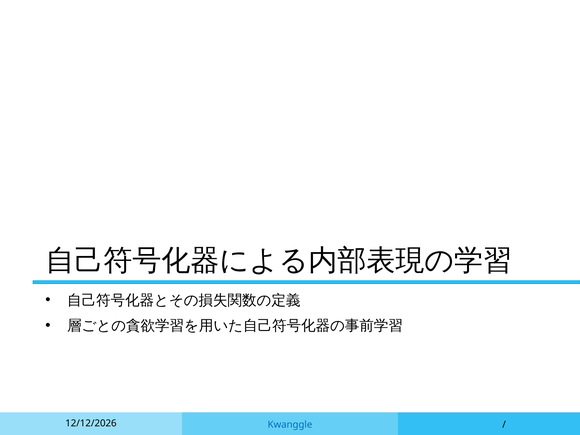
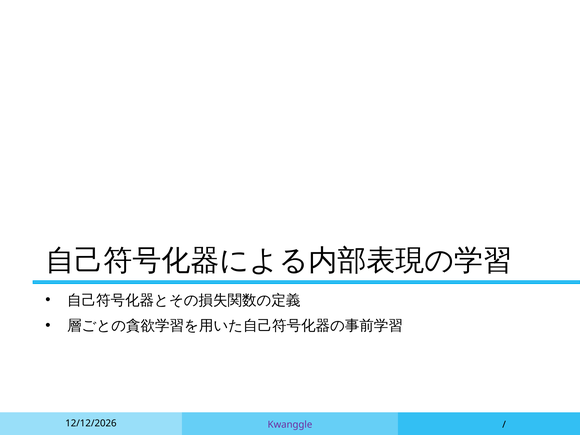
Kwanggle colour: blue -> purple
